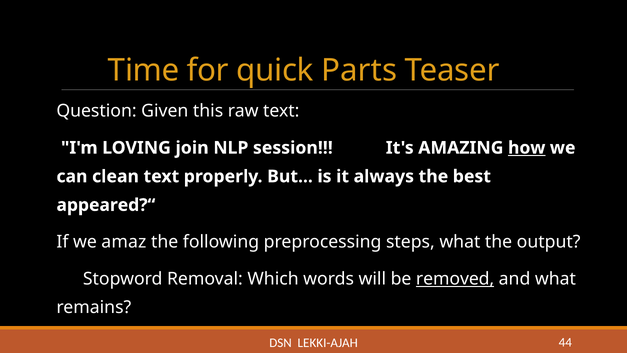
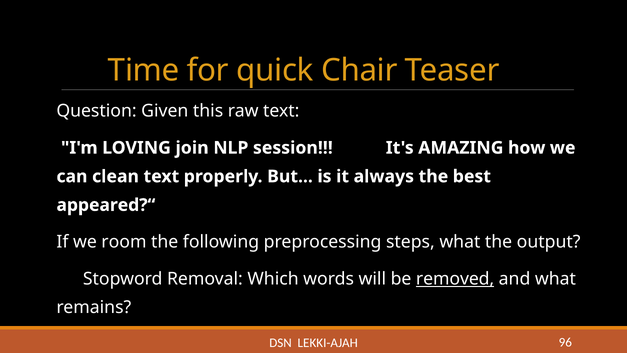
Parts: Parts -> Chair
how underline: present -> none
amaz: amaz -> room
44: 44 -> 96
